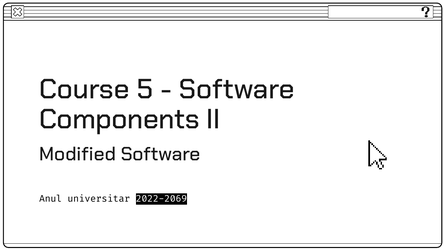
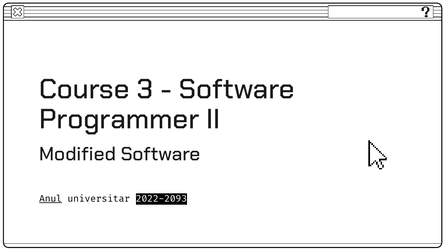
5: 5 -> 3
Components: Components -> Programmer
Anul underline: none -> present
2022-2069: 2022-2069 -> 2022-2093
